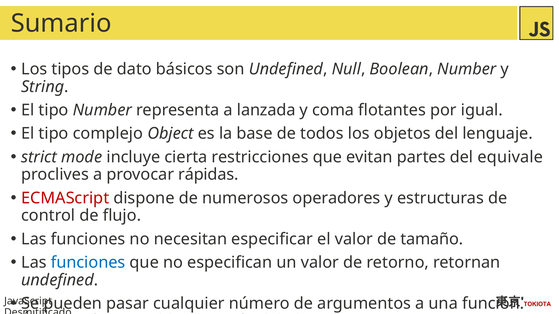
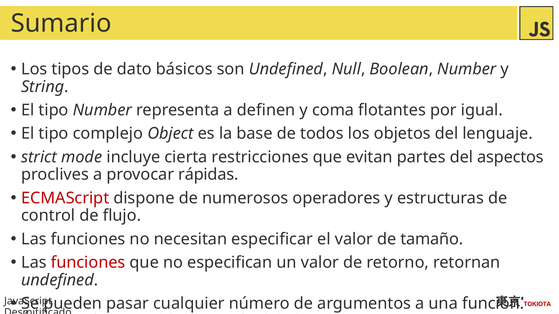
lanzada: lanzada -> definen
equivale: equivale -> aspectos
funciones at (88, 263) colour: blue -> red
